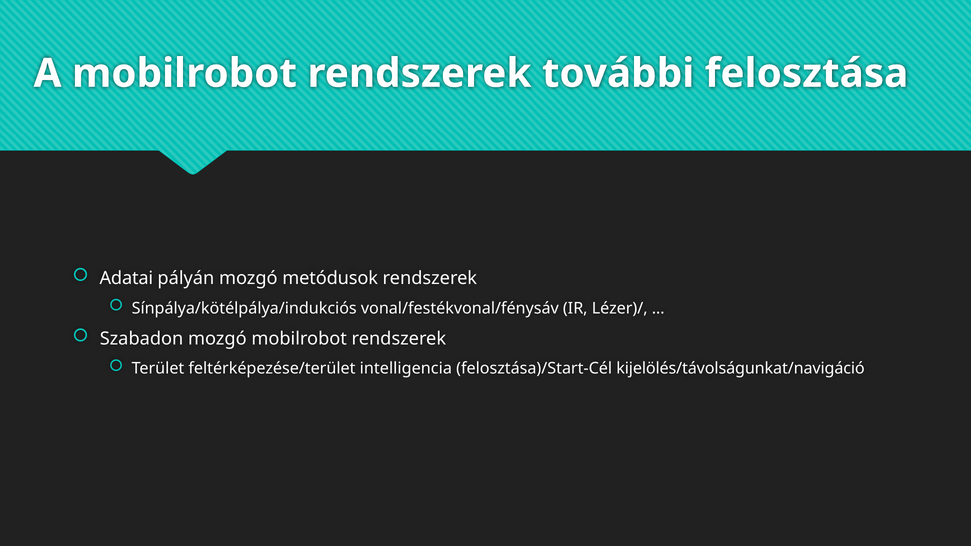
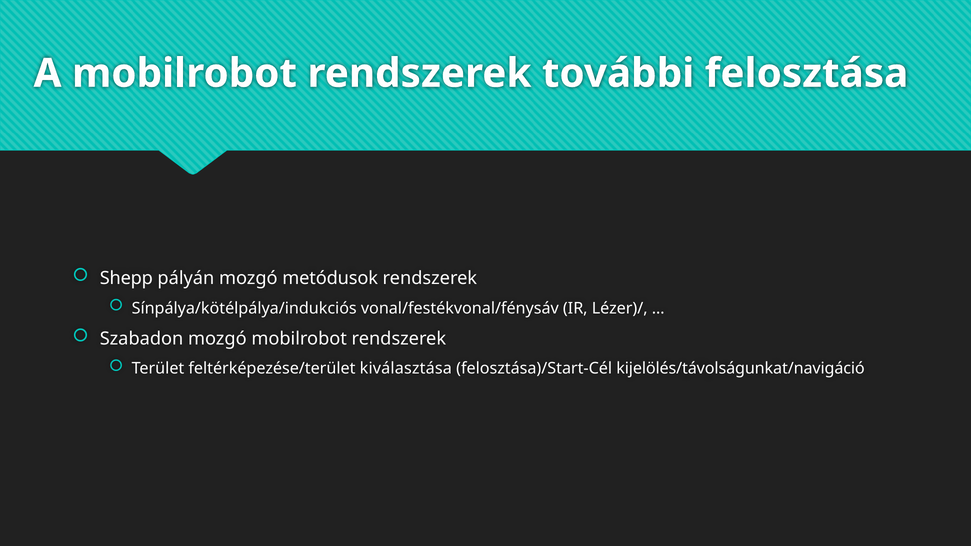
Adatai: Adatai -> Shepp
intelligencia: intelligencia -> kiválasztása
